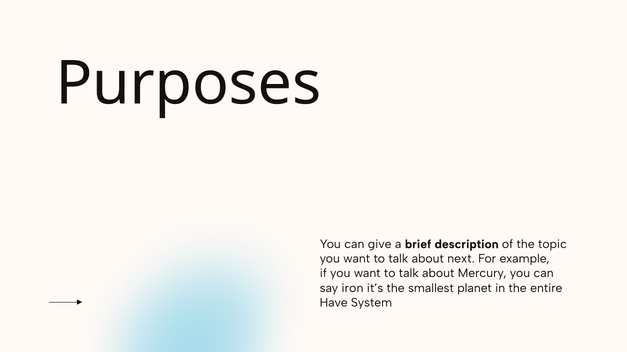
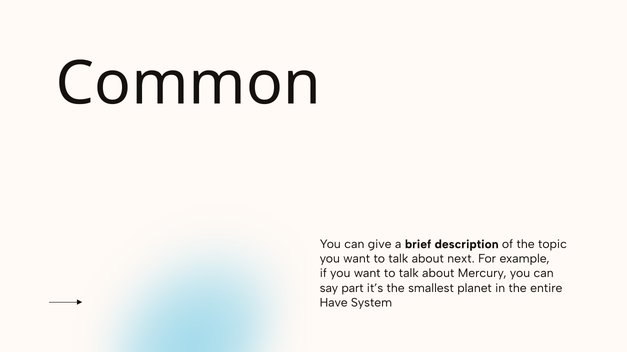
Purposes: Purposes -> Common
iron: iron -> part
